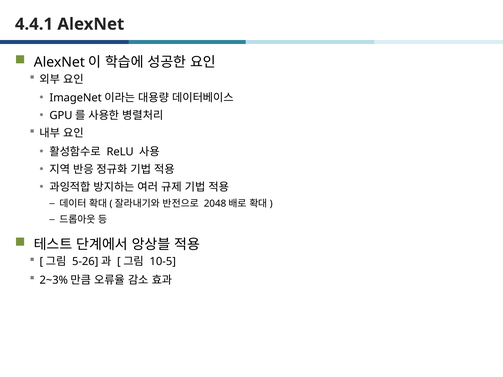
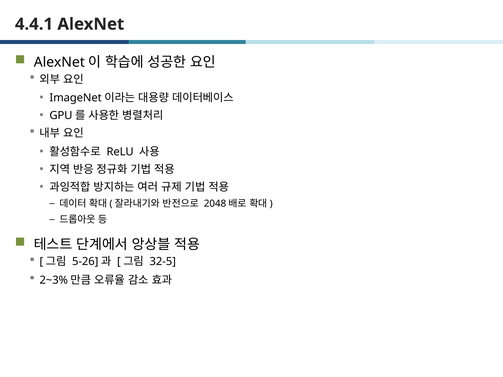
10-5: 10-5 -> 32-5
